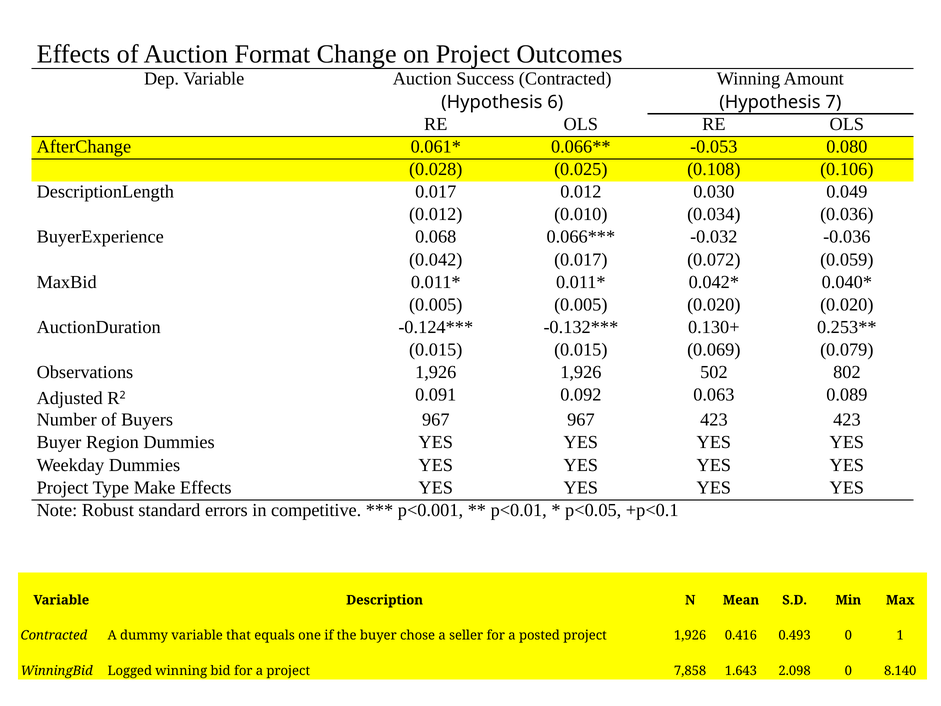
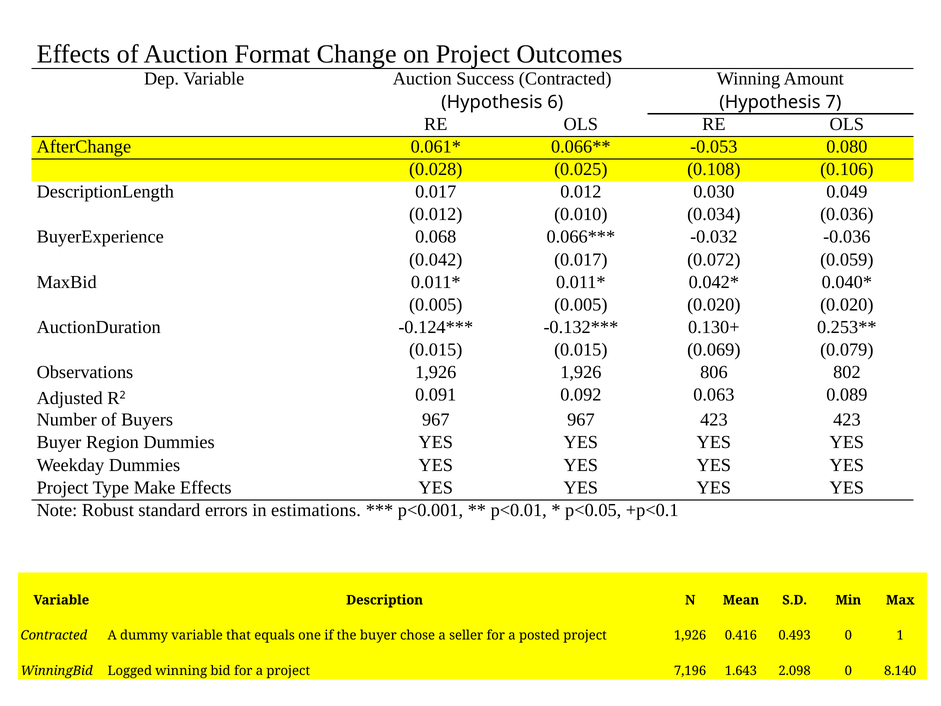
502: 502 -> 806
competitive: competitive -> estimations
7,858: 7,858 -> 7,196
